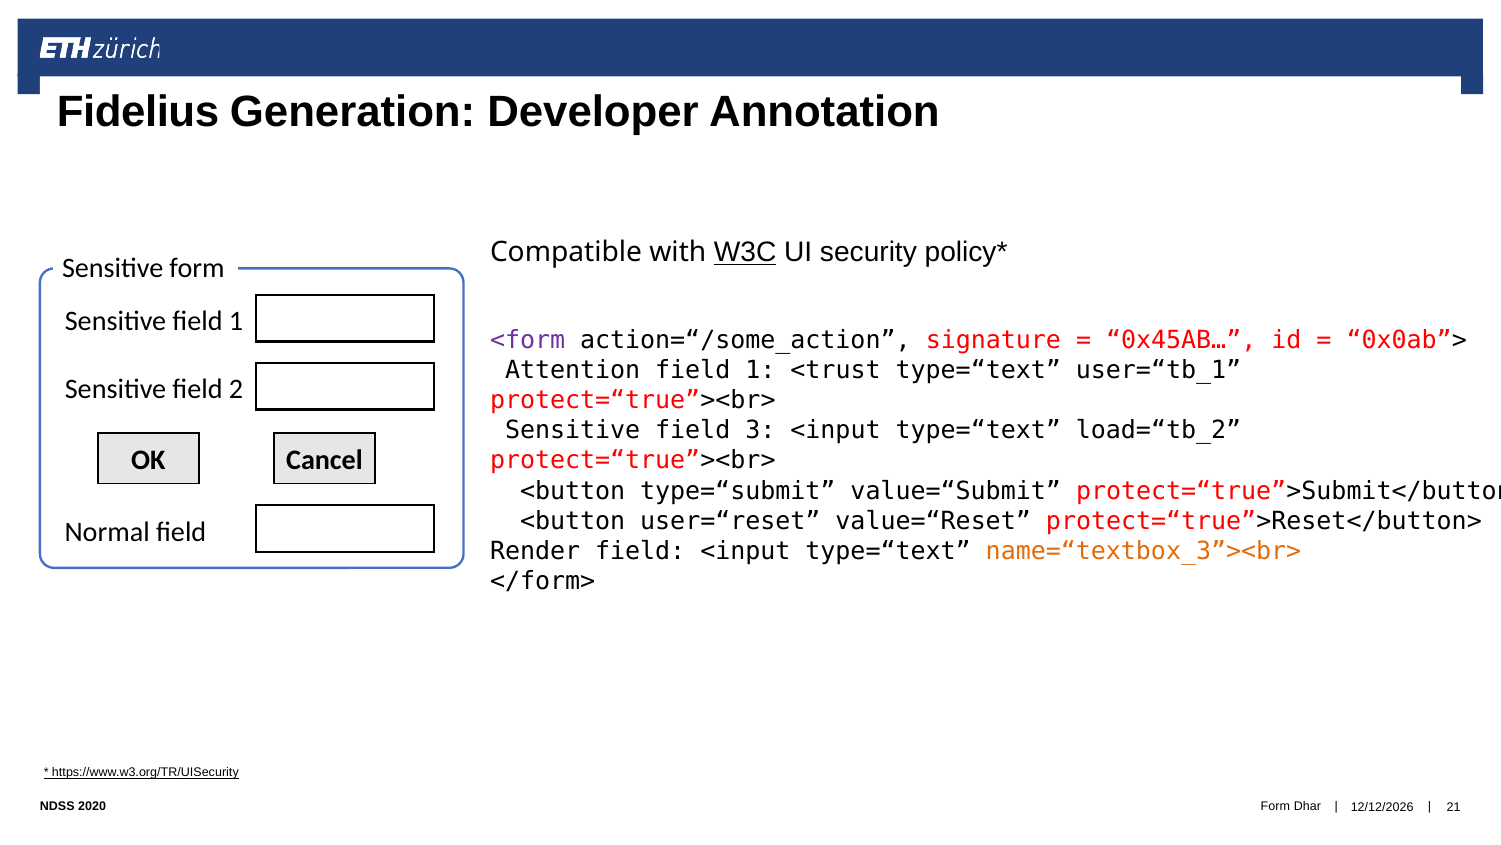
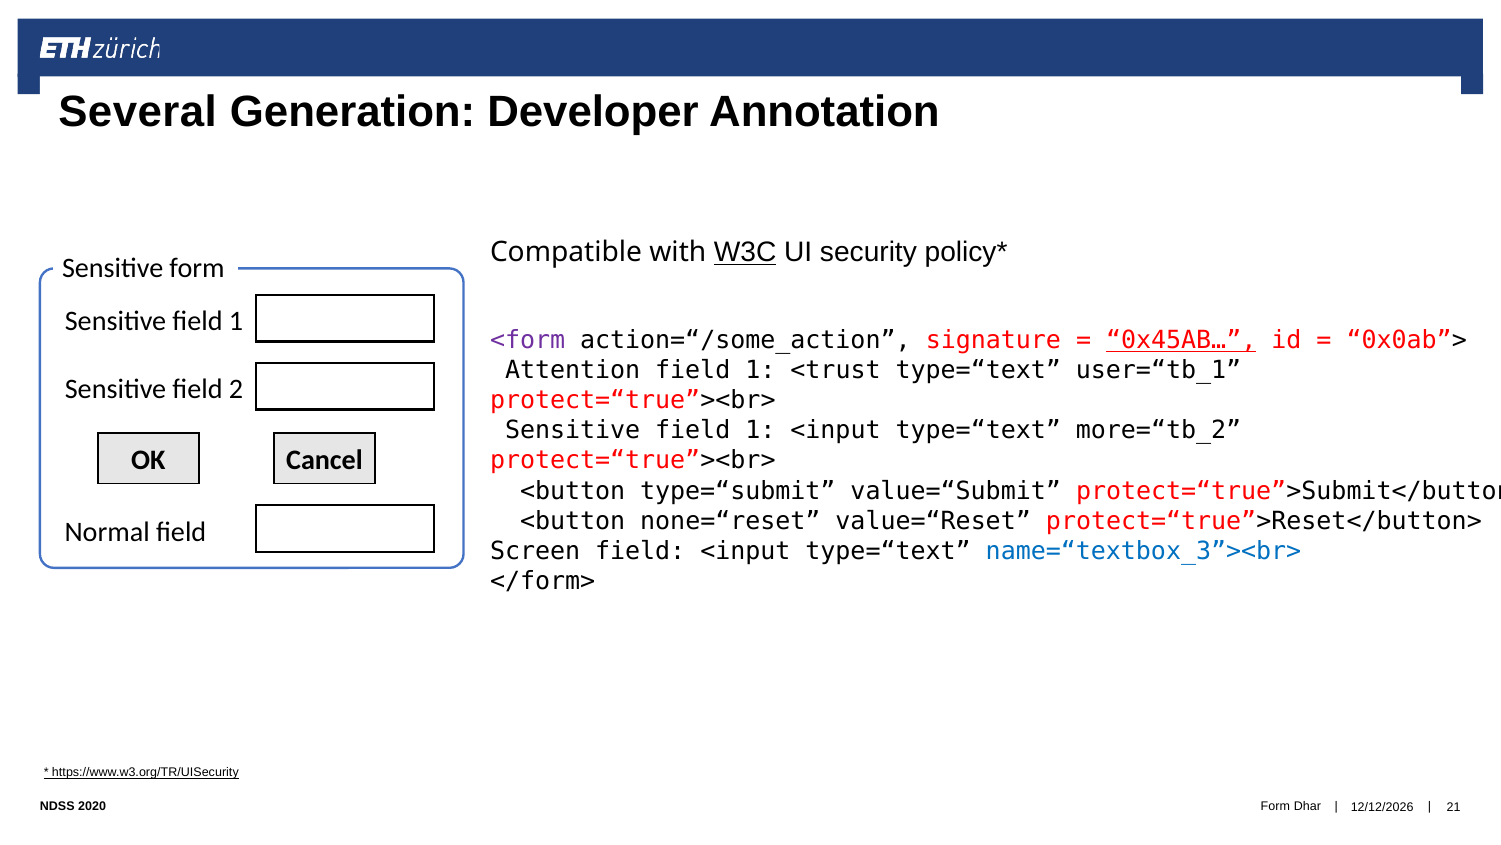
Fidelius: Fidelius -> Several
0x45AB… underline: none -> present
3 at (760, 431): 3 -> 1
load=“tb_2: load=“tb_2 -> more=“tb_2
user=“reset: user=“reset -> none=“reset
Render: Render -> Screen
name=“textbox_3”><br> colour: orange -> blue
